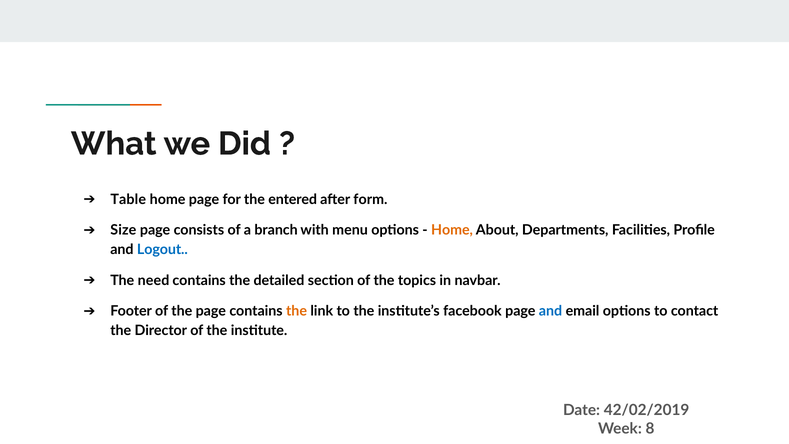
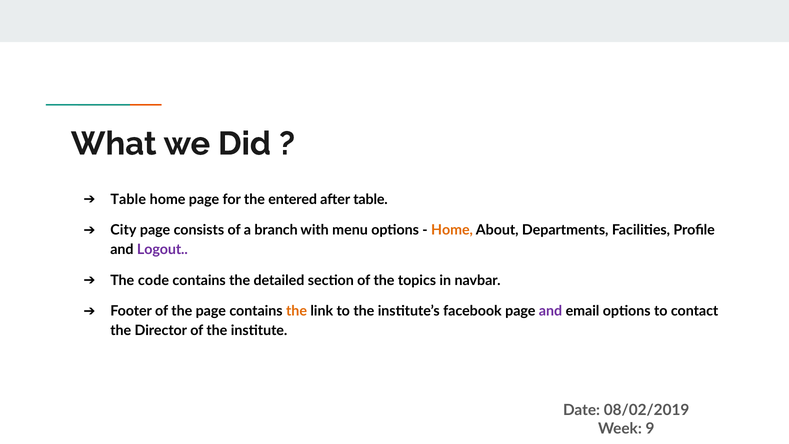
after form: form -> table
Size: Size -> City
Logout colour: blue -> purple
need: need -> code
and at (550, 311) colour: blue -> purple
42/02/2019: 42/02/2019 -> 08/02/2019
8: 8 -> 9
